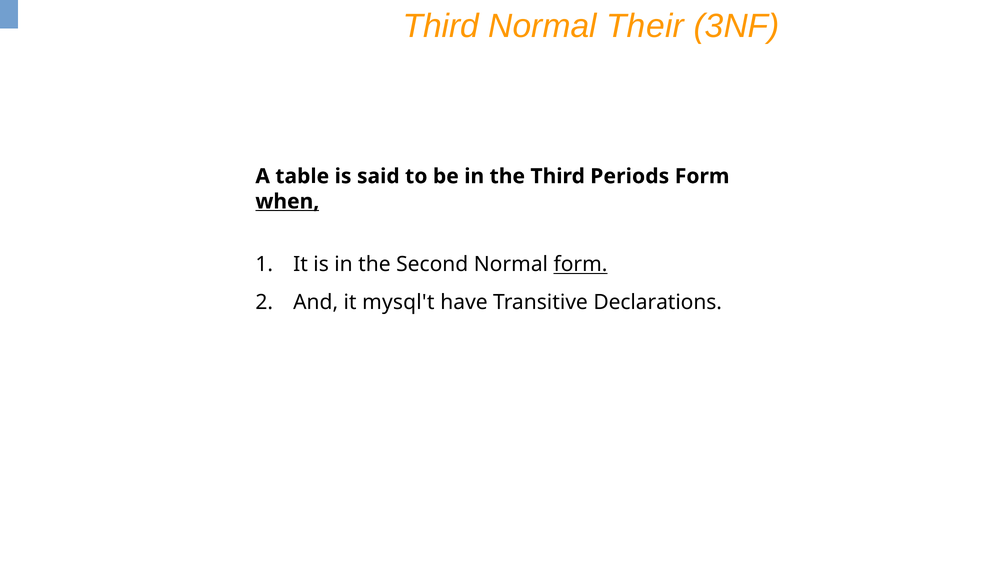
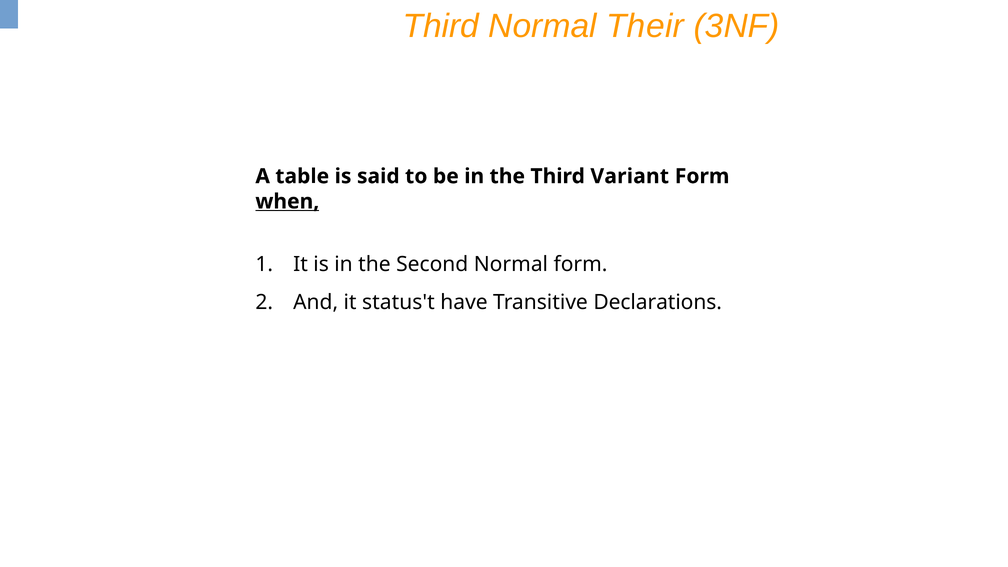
Periods: Periods -> Variant
form at (581, 265) underline: present -> none
mysql't: mysql't -> status't
